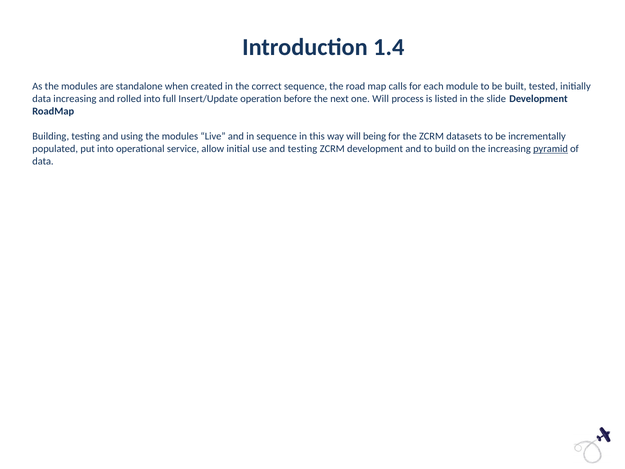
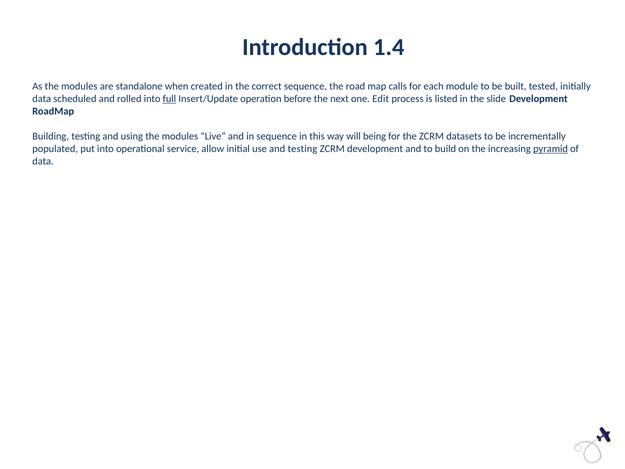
data increasing: increasing -> scheduled
full underline: none -> present
one Will: Will -> Edit
